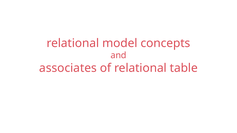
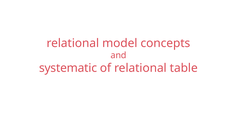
associates: associates -> systematic
